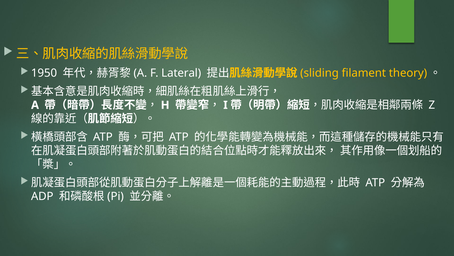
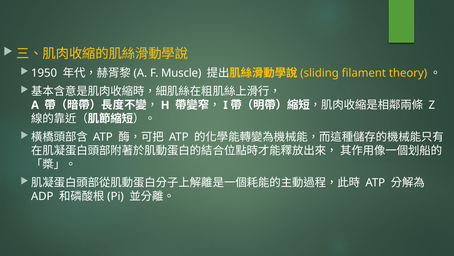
Lateral: Lateral -> Muscle
